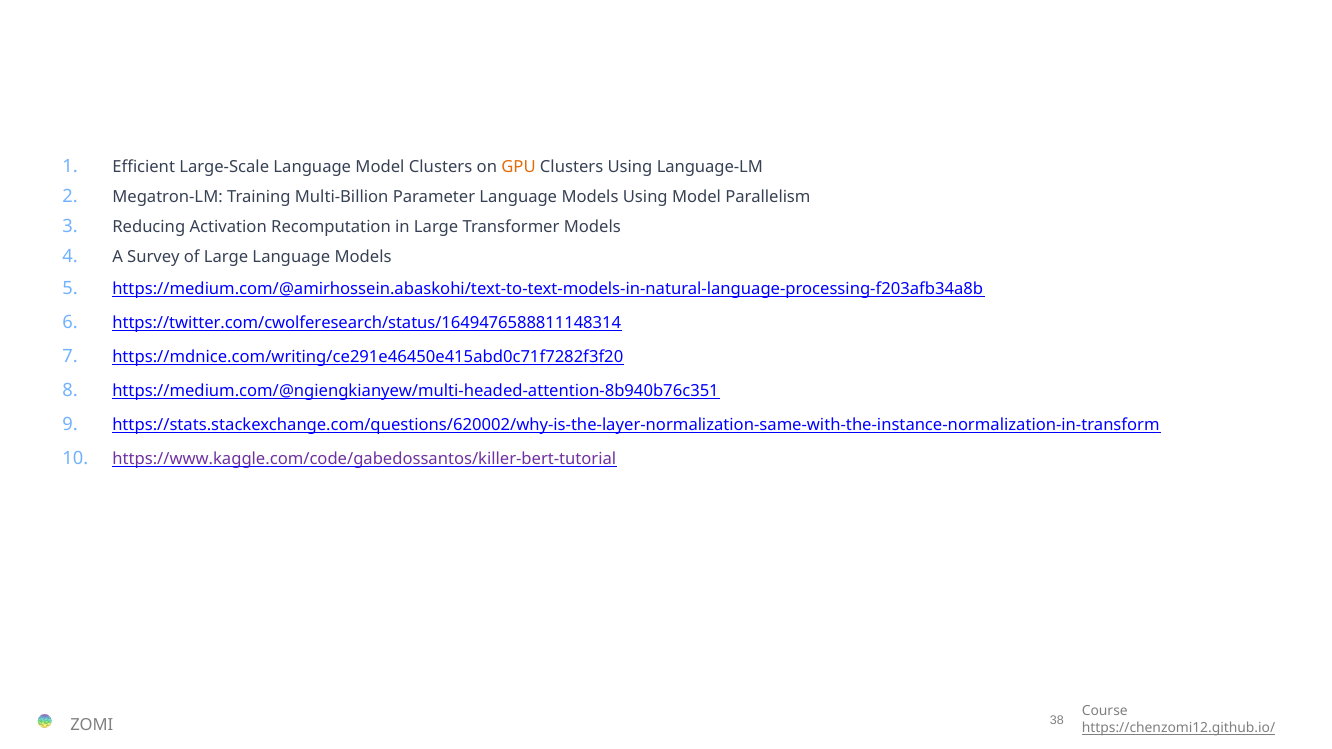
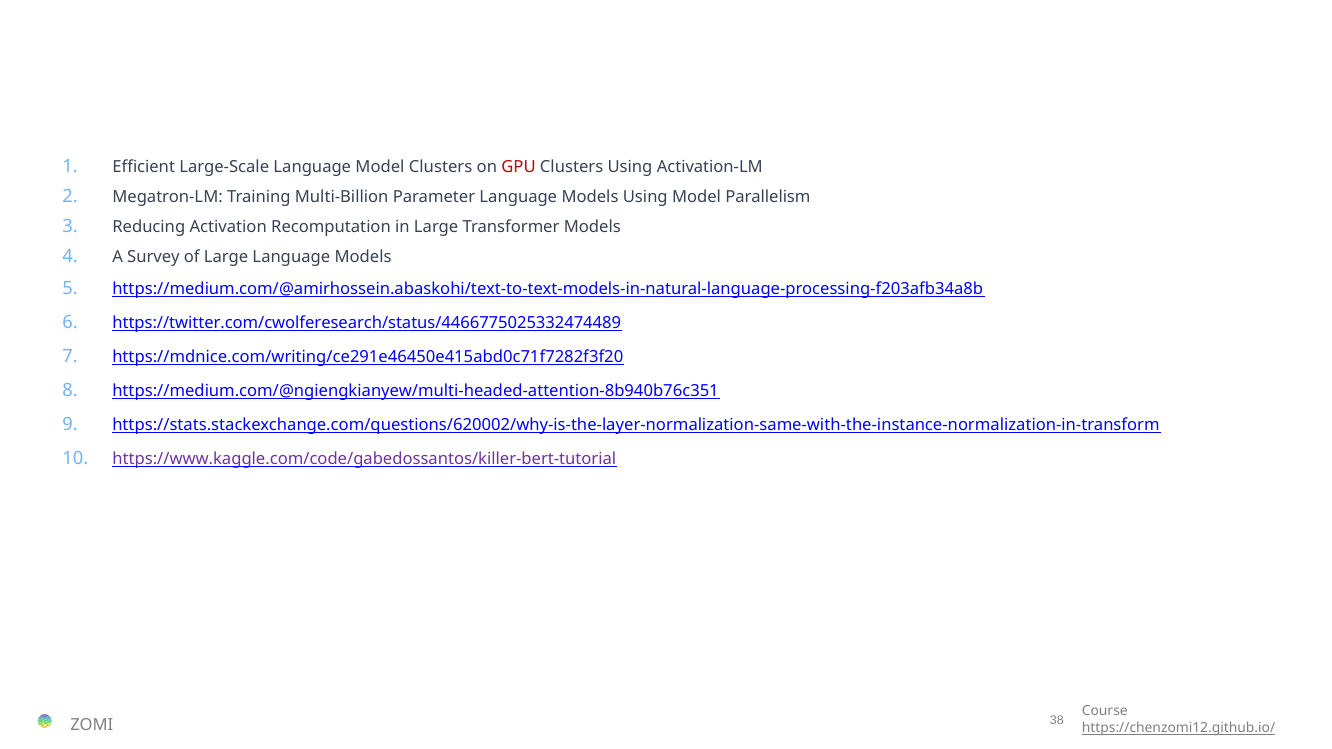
GPU colour: orange -> red
Language-LM: Language-LM -> Activation-LM
https://twitter.com/cwolferesearch/status/1649476588811148314: https://twitter.com/cwolferesearch/status/1649476588811148314 -> https://twitter.com/cwolferesearch/status/4466775025332474489
